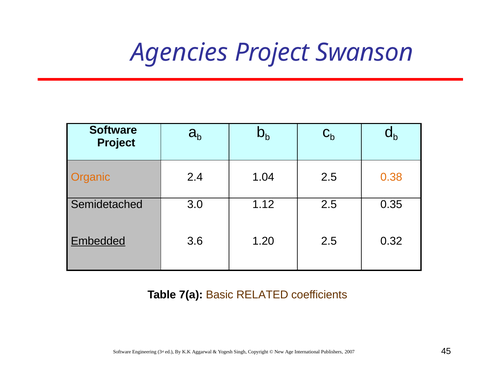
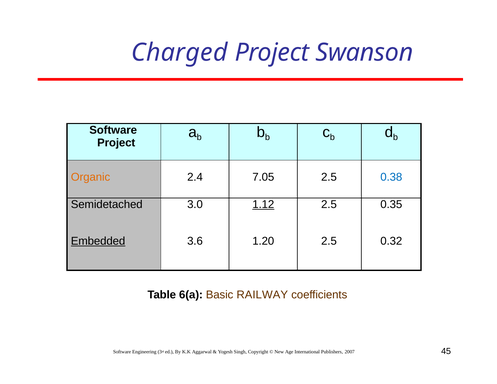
Agencies: Agencies -> Charged
1.04: 1.04 -> 7.05
0.38 colour: orange -> blue
1.12 underline: none -> present
7(a: 7(a -> 6(a
RELATED: RELATED -> RAILWAY
